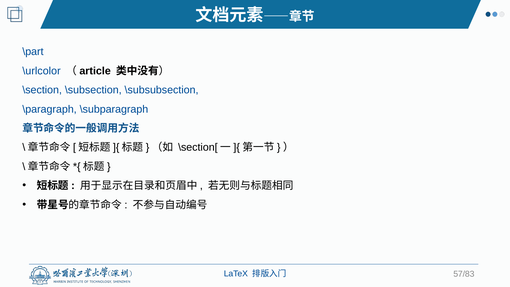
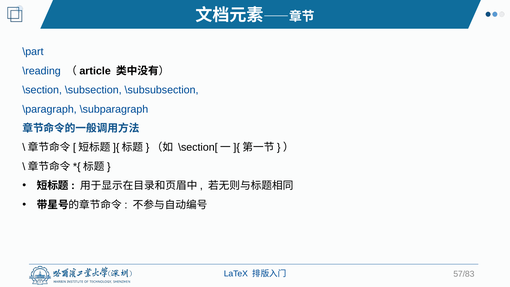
\urlcolor: \urlcolor -> \reading
